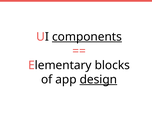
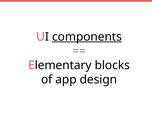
design underline: present -> none
